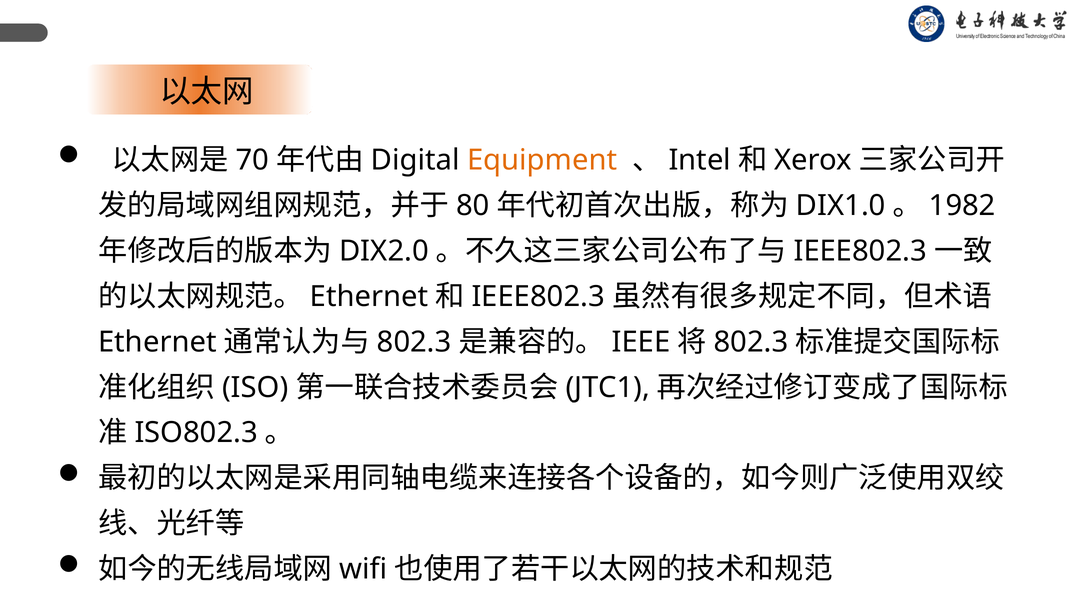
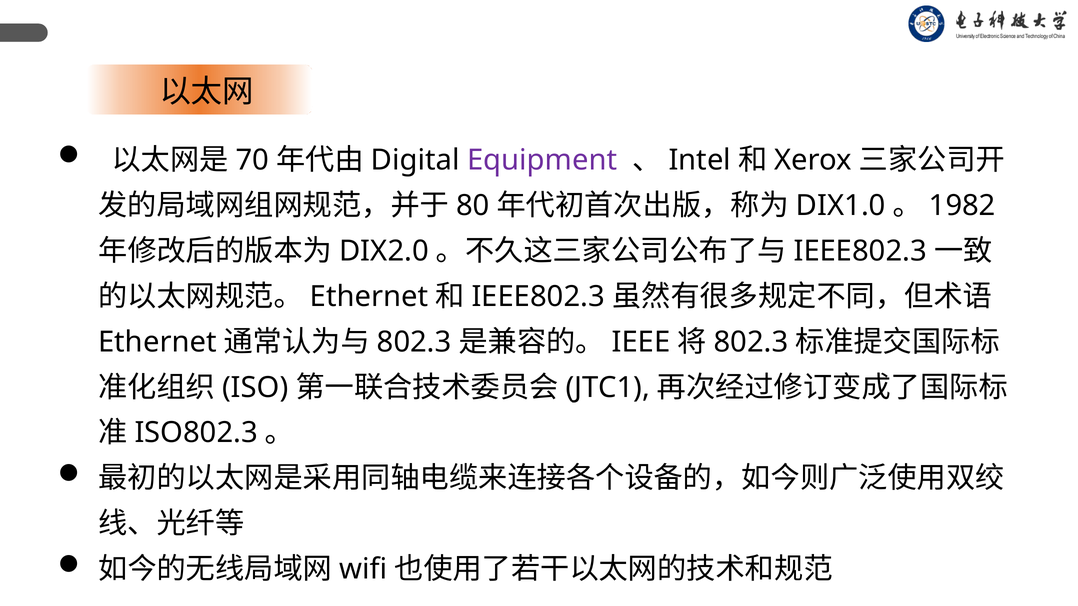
Equipment colour: orange -> purple
